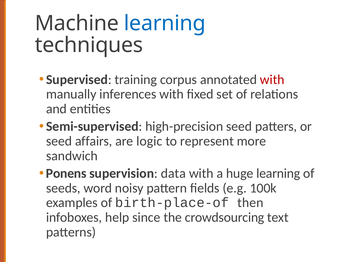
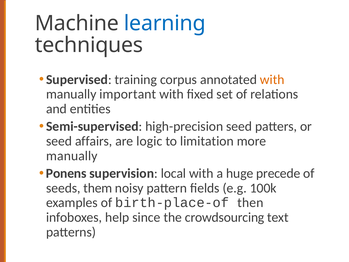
with at (272, 79) colour: red -> orange
inferences: inferences -> important
represent: represent -> limitation
sandwich at (72, 156): sandwich -> manually
data: data -> local
huge learning: learning -> precede
word: word -> them
